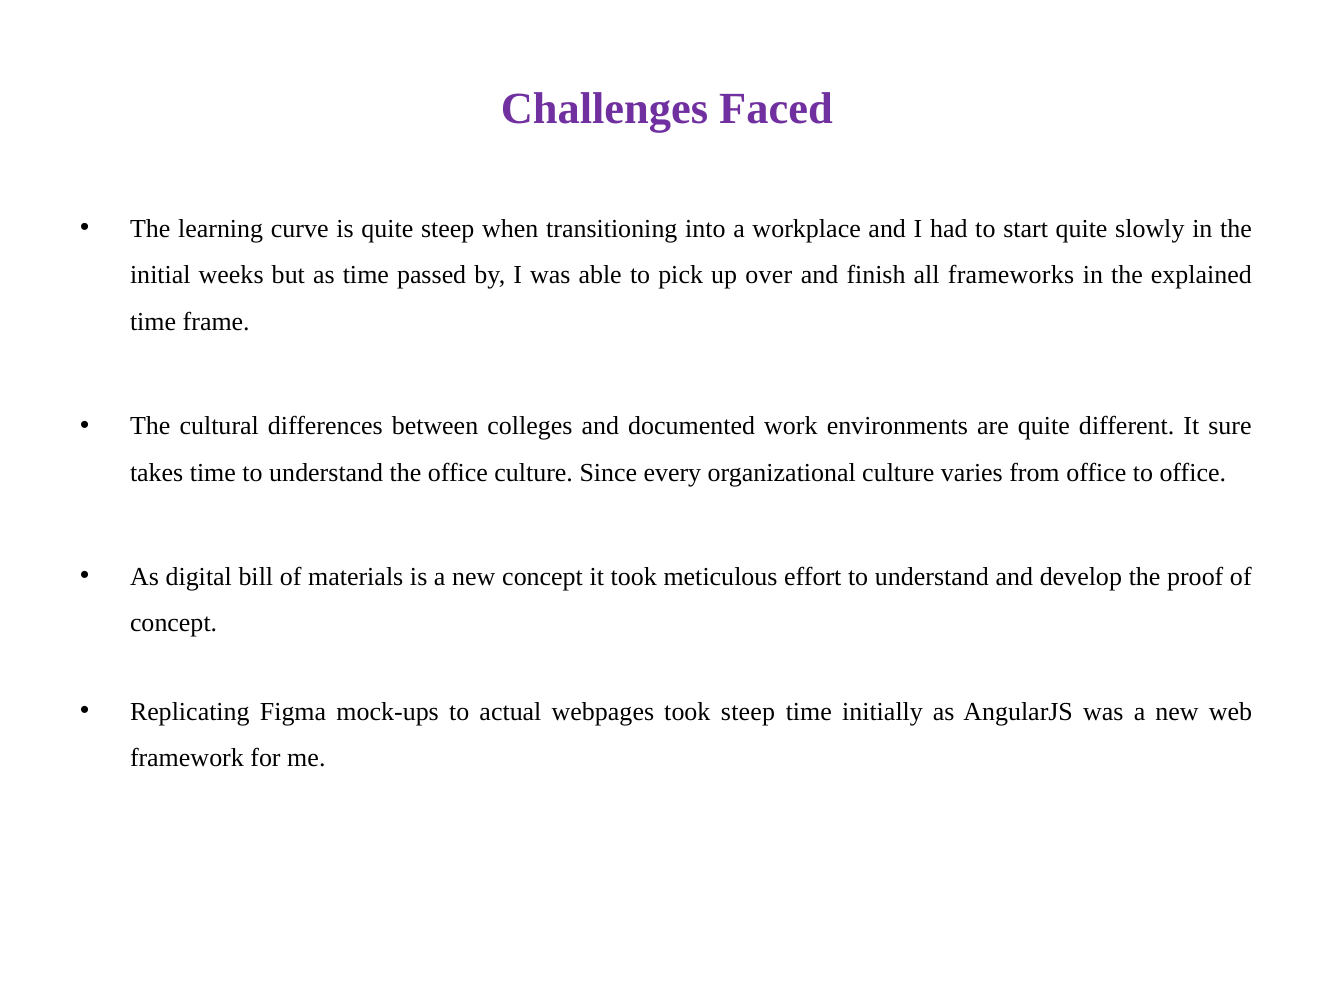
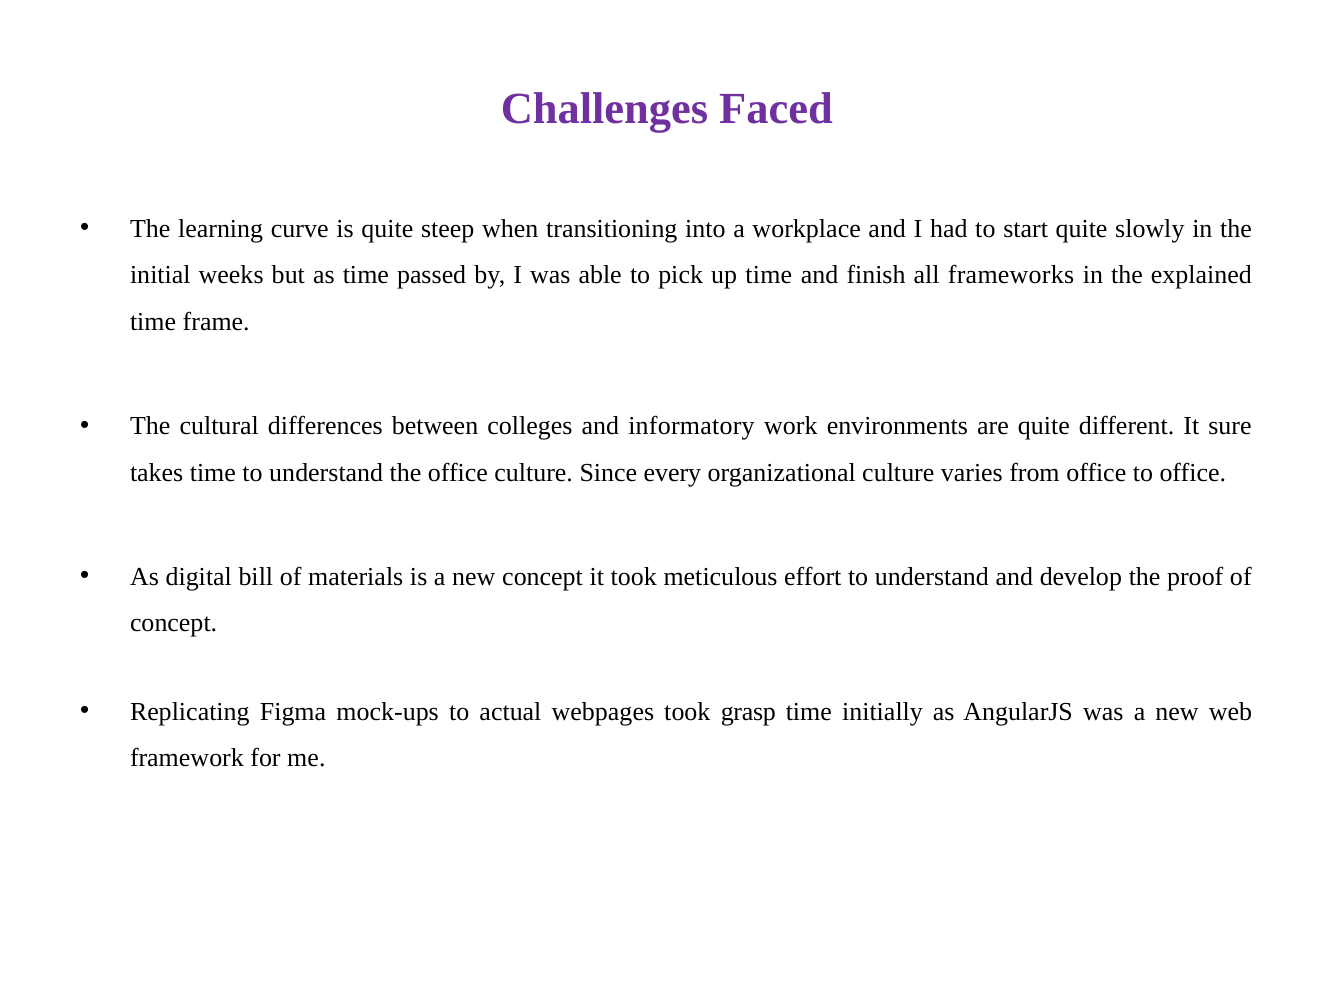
up over: over -> time
documented: documented -> informatory
took steep: steep -> grasp
